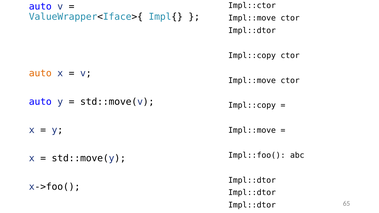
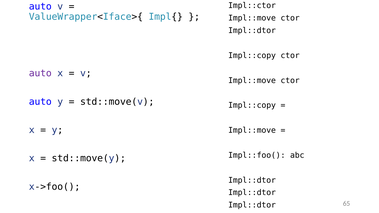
auto at (40, 73) colour: orange -> purple
